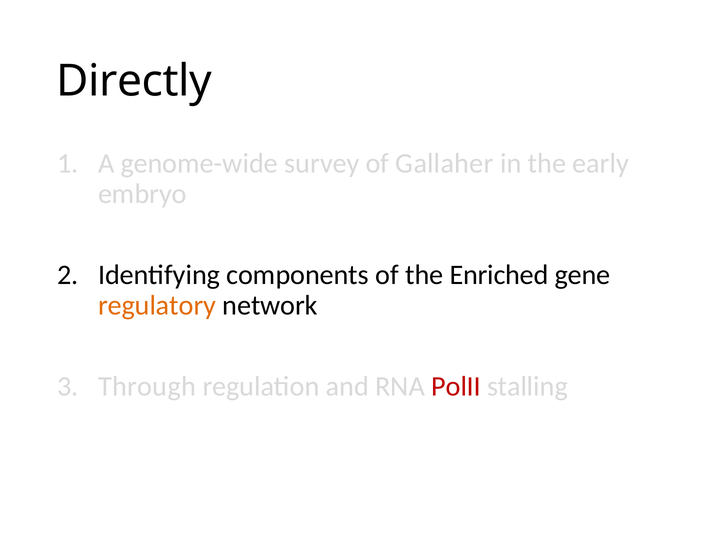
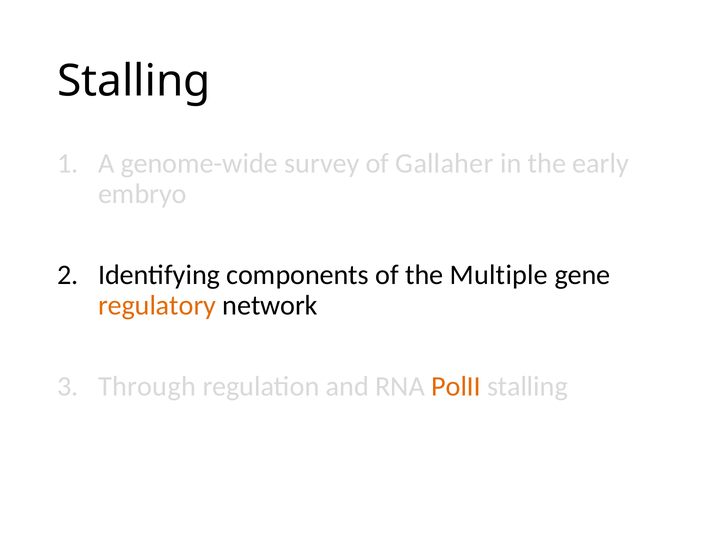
Directly at (134, 81): Directly -> Stalling
Enriched: Enriched -> Multiple
PolII colour: red -> orange
